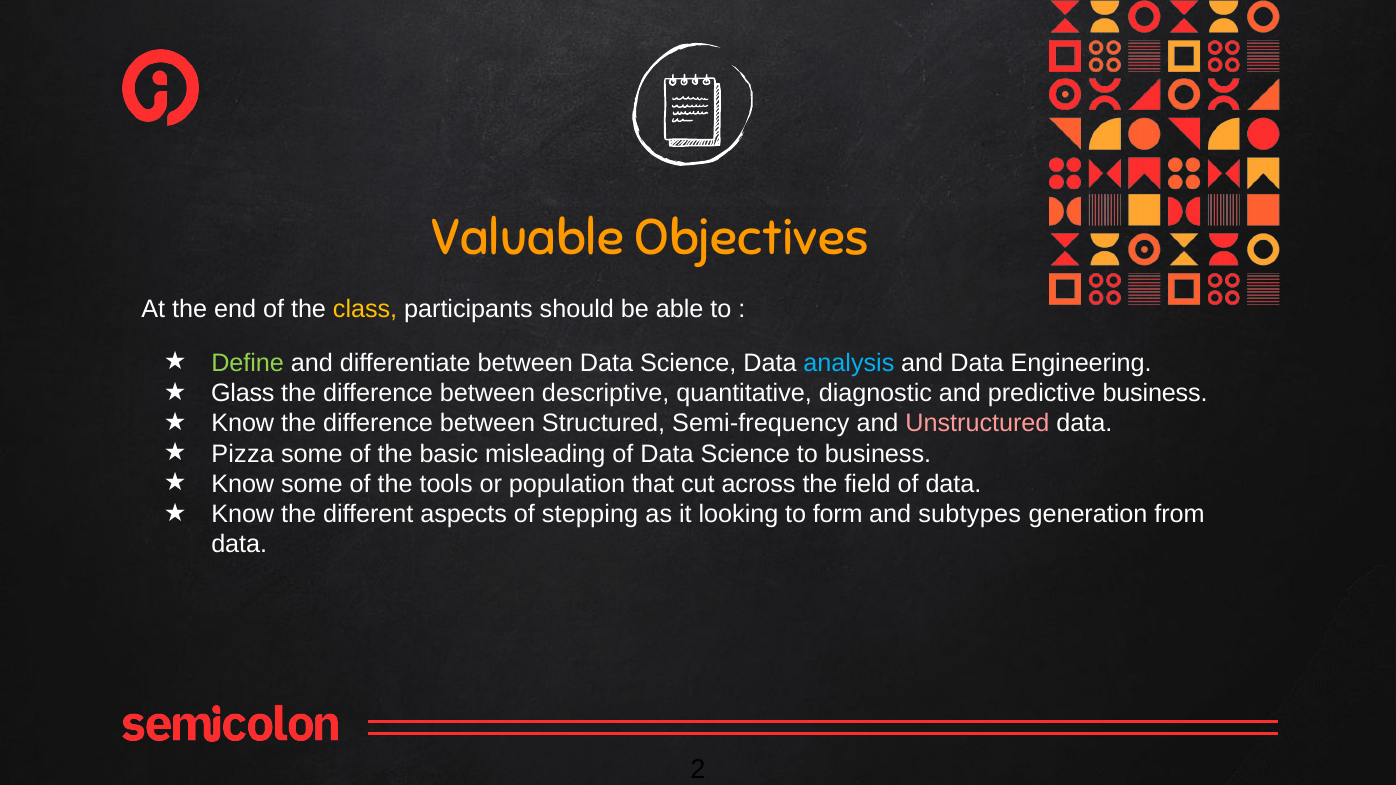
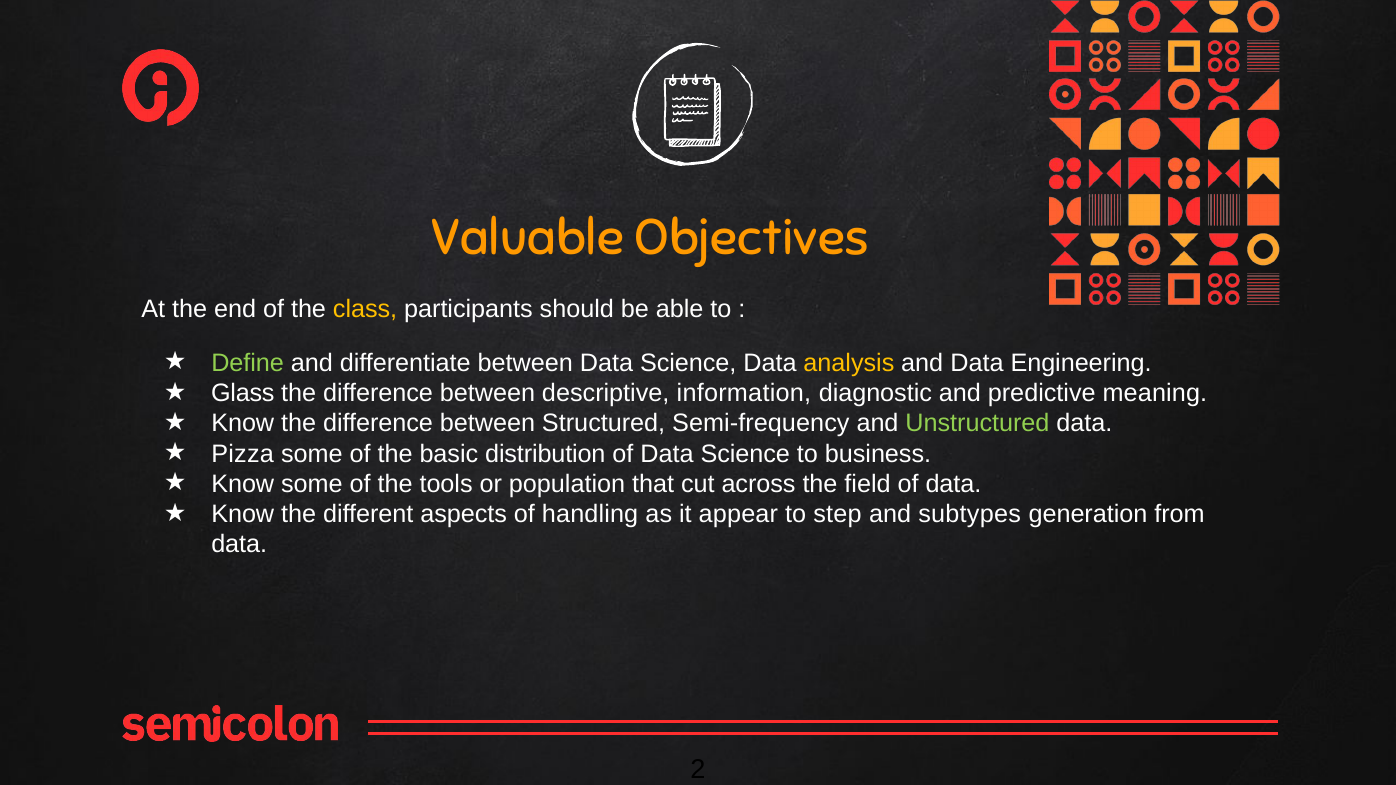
analysis colour: light blue -> yellow
quantitative: quantitative -> information
predictive business: business -> meaning
Unstructured colour: pink -> light green
misleading: misleading -> distribution
stepping: stepping -> handling
looking: looking -> appear
form: form -> step
